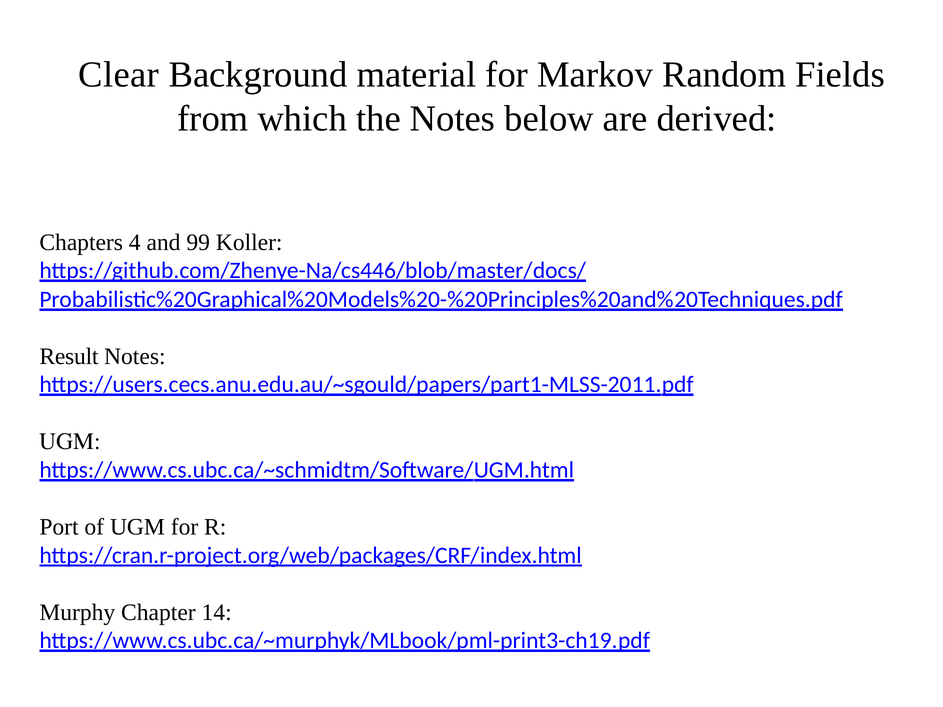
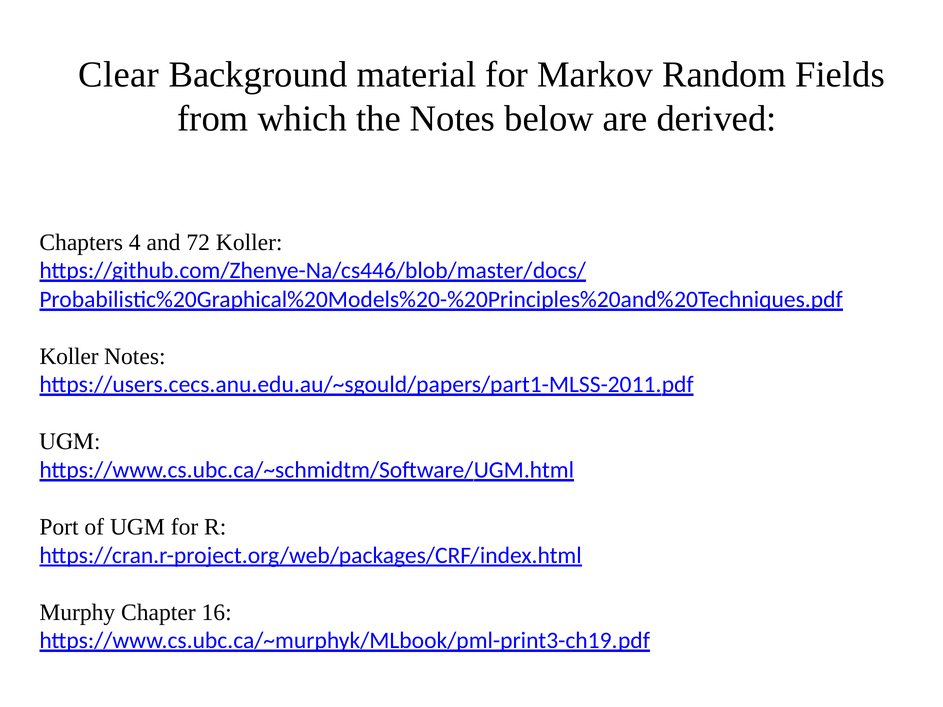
99: 99 -> 72
Result at (69, 356): Result -> Koller
14: 14 -> 16
